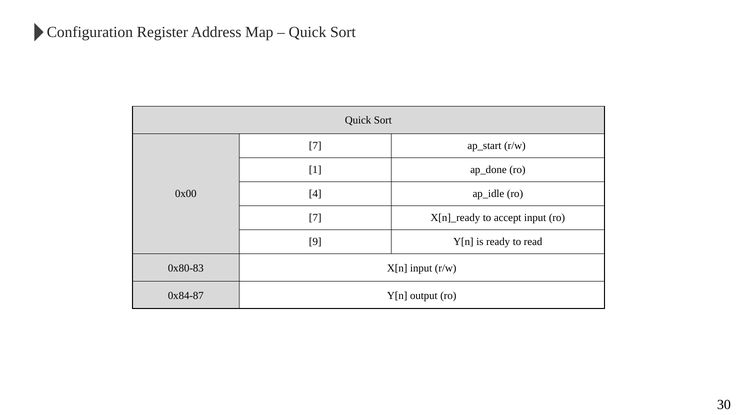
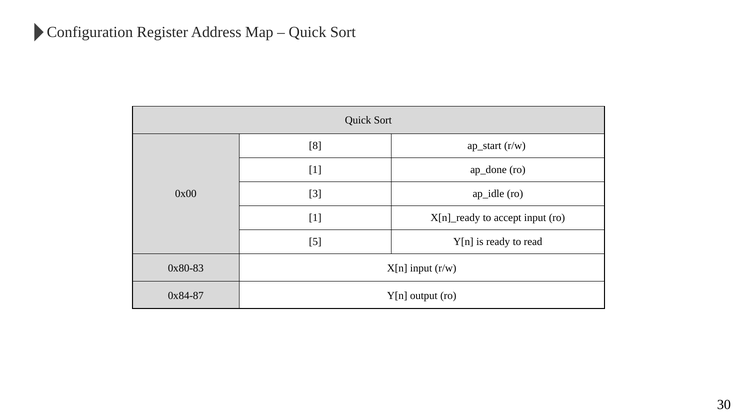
7 at (315, 146): 7 -> 8
4: 4 -> 3
7 at (315, 218): 7 -> 1
9: 9 -> 5
